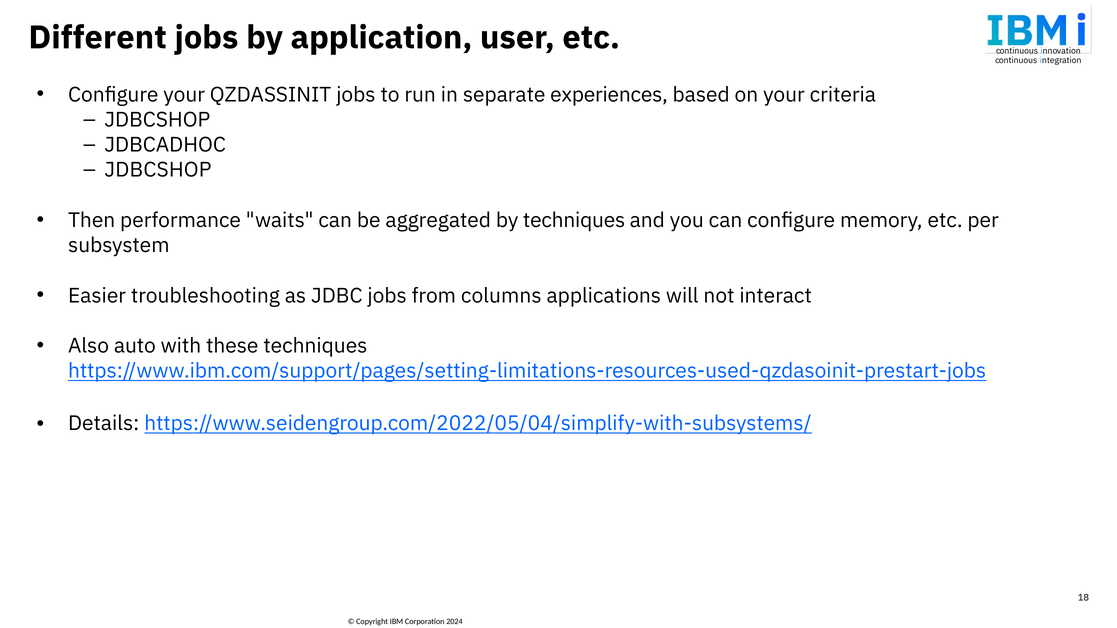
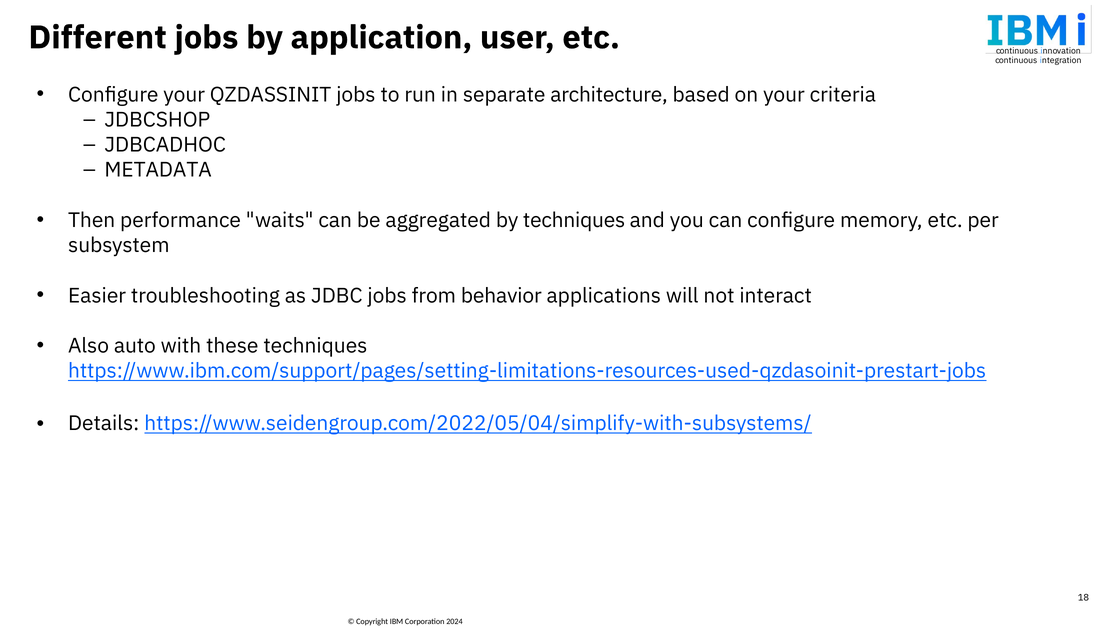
experiences: experiences -> architecture
JDBCSHOP at (158, 170): JDBCSHOP -> METADATA
columns: columns -> behavior
